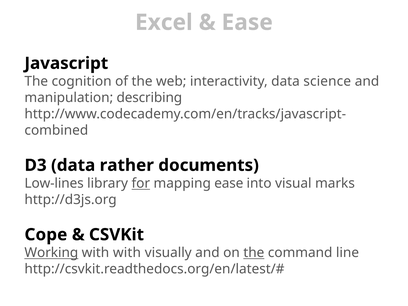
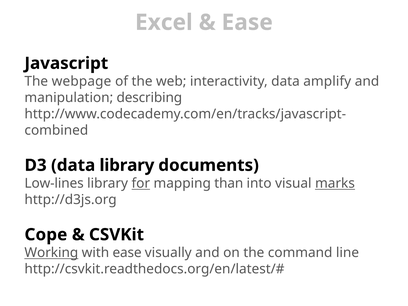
cognition: cognition -> webpage
science: science -> amplify
data rather: rather -> library
mapping ease: ease -> than
marks underline: none -> present
with with: with -> ease
the at (254, 253) underline: present -> none
